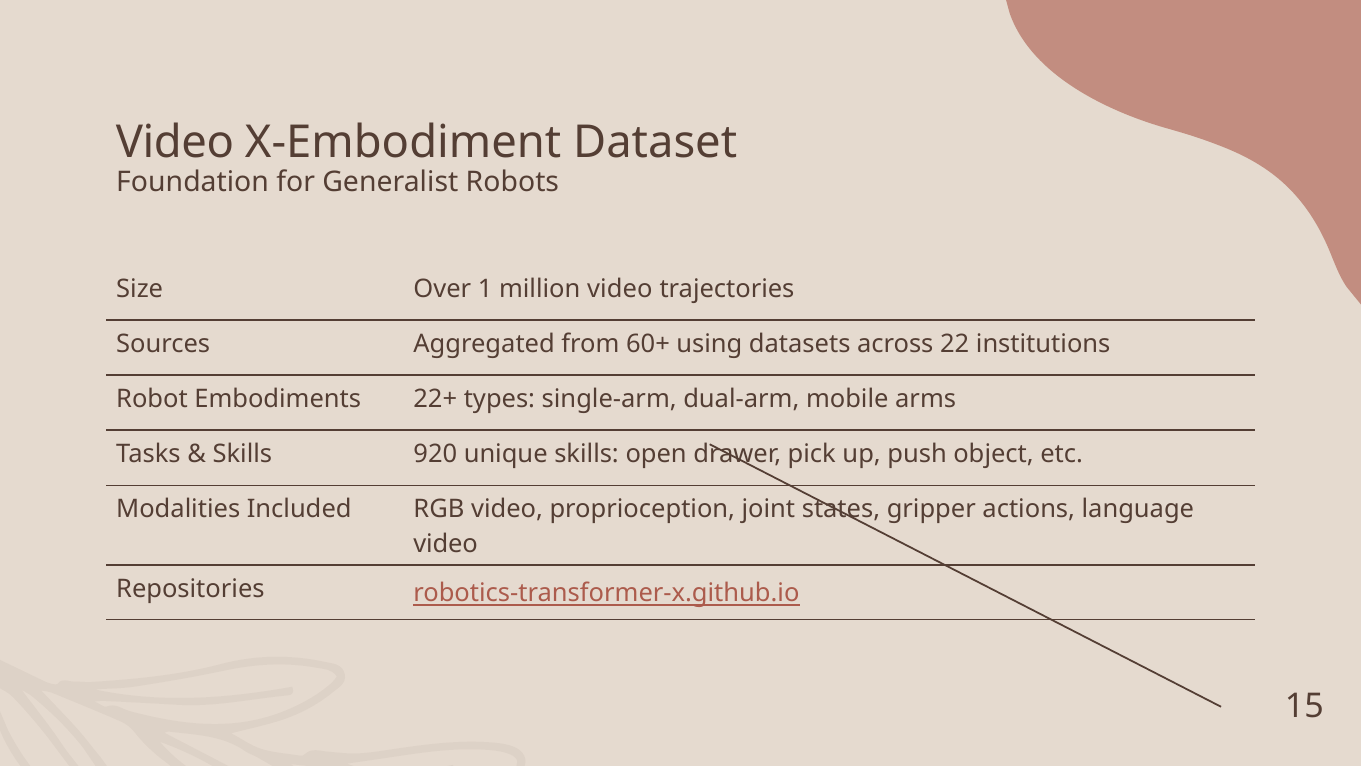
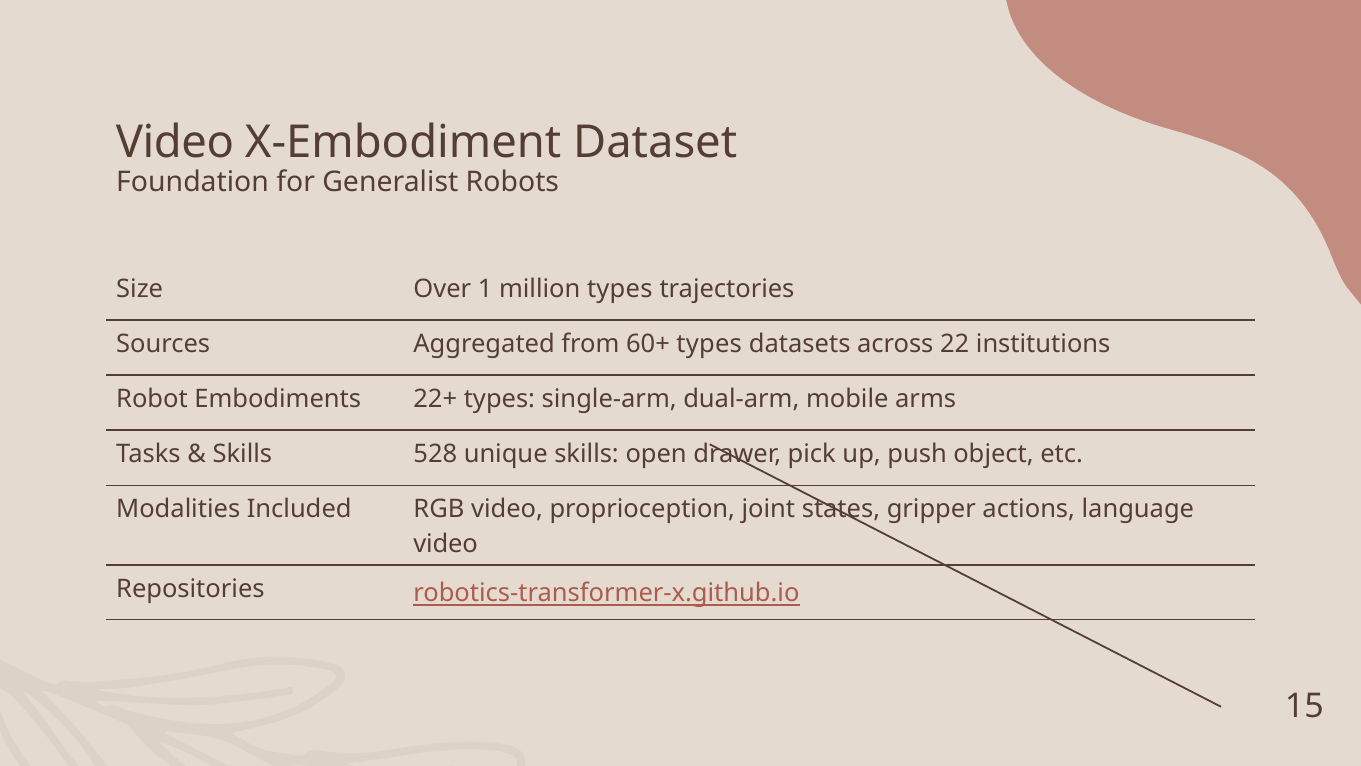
million video: video -> types
60+ using: using -> types
920: 920 -> 528
